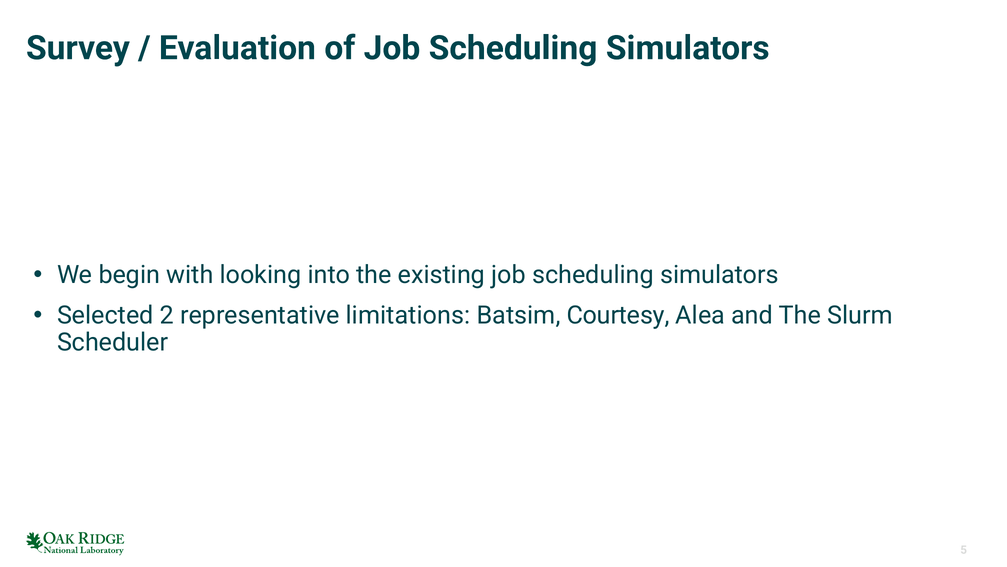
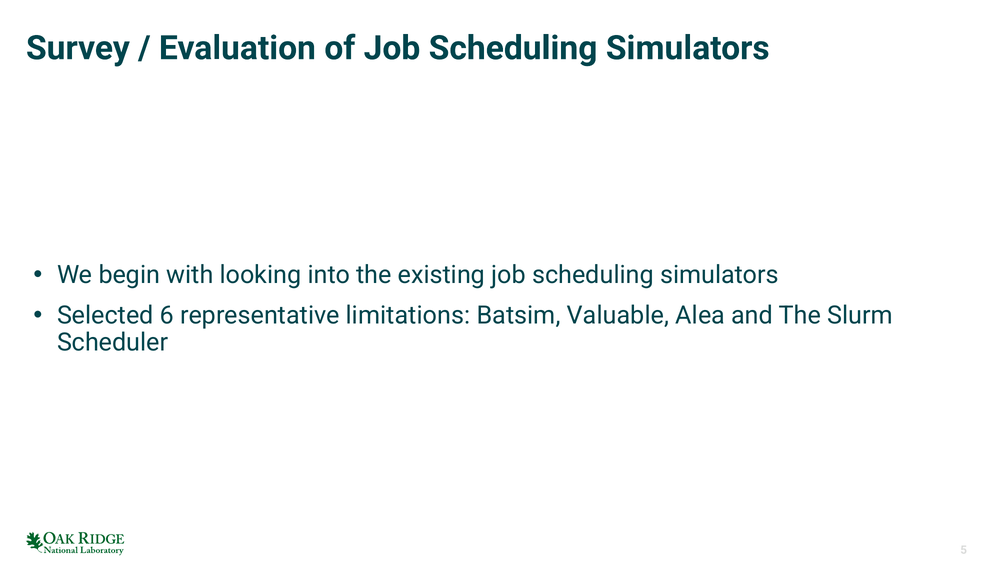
2: 2 -> 6
Courtesy: Courtesy -> Valuable
